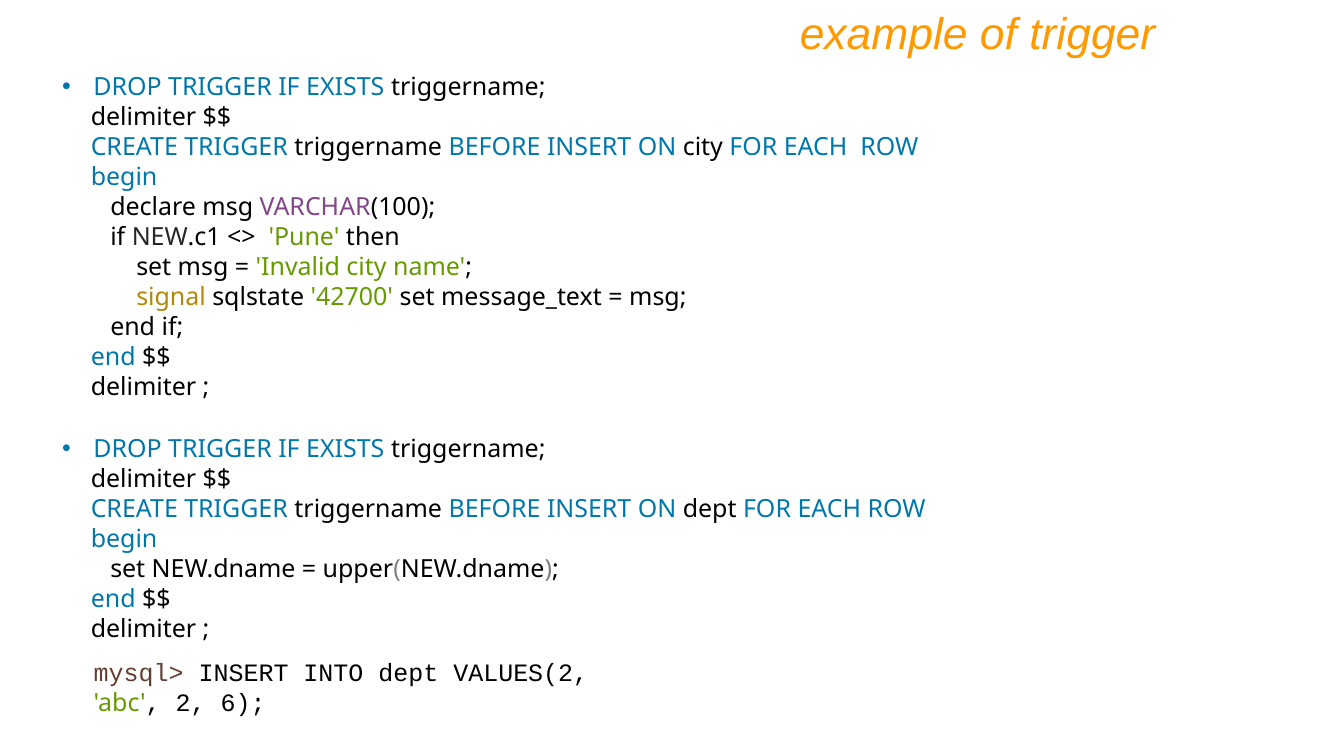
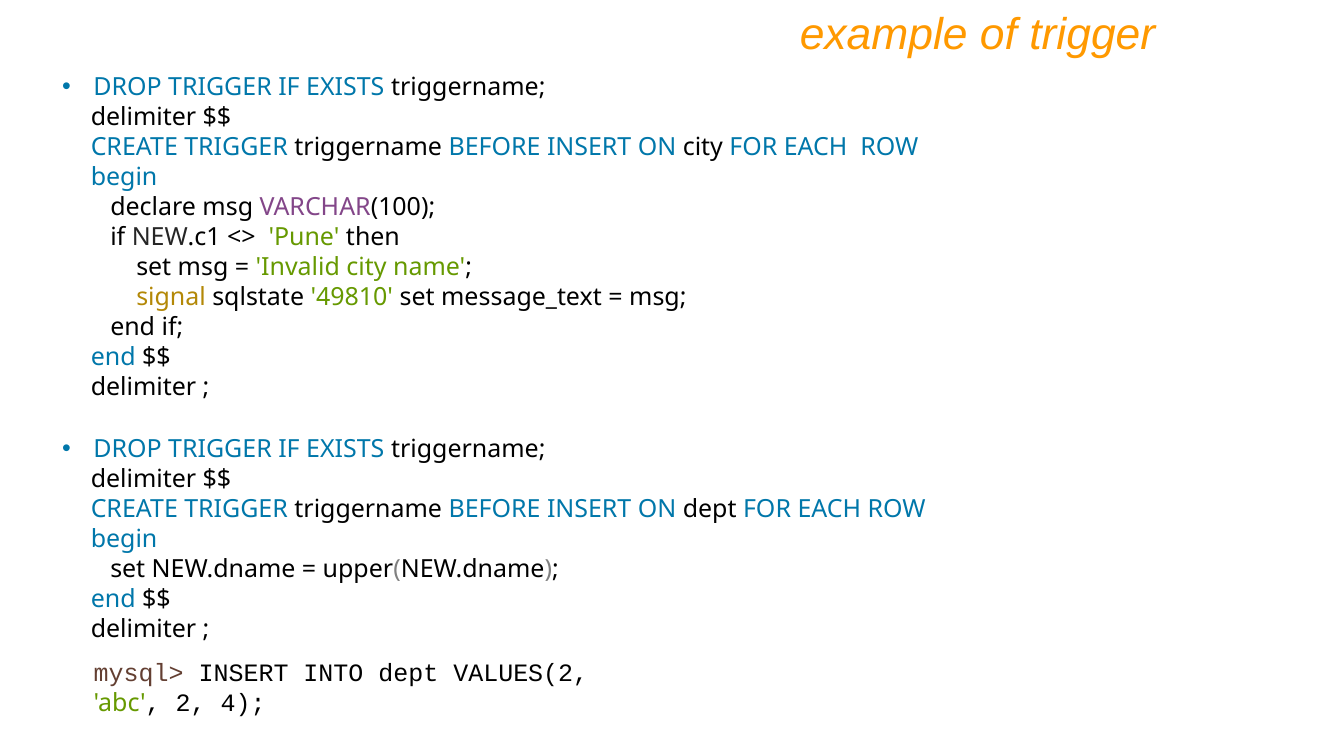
42700: 42700 -> 49810
6: 6 -> 4
